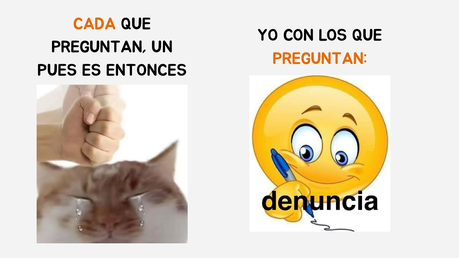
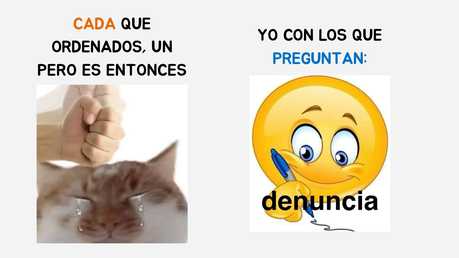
PREGUNTAN at (99, 47): PREGUNTAN -> ORDENADOS
PREGUNTAN at (320, 59) colour: orange -> blue
PUES: PUES -> PERO
